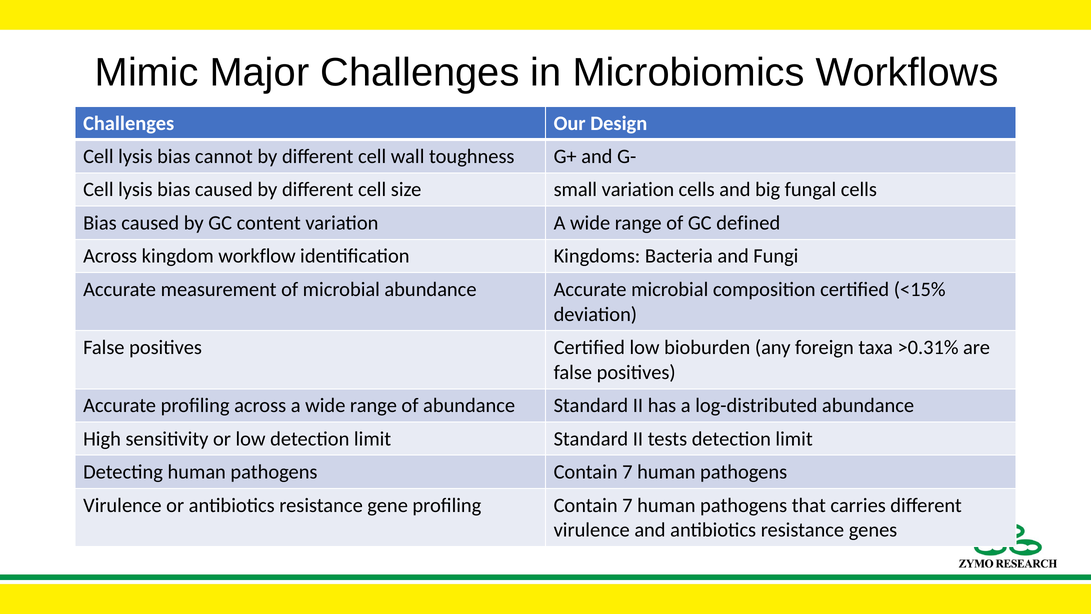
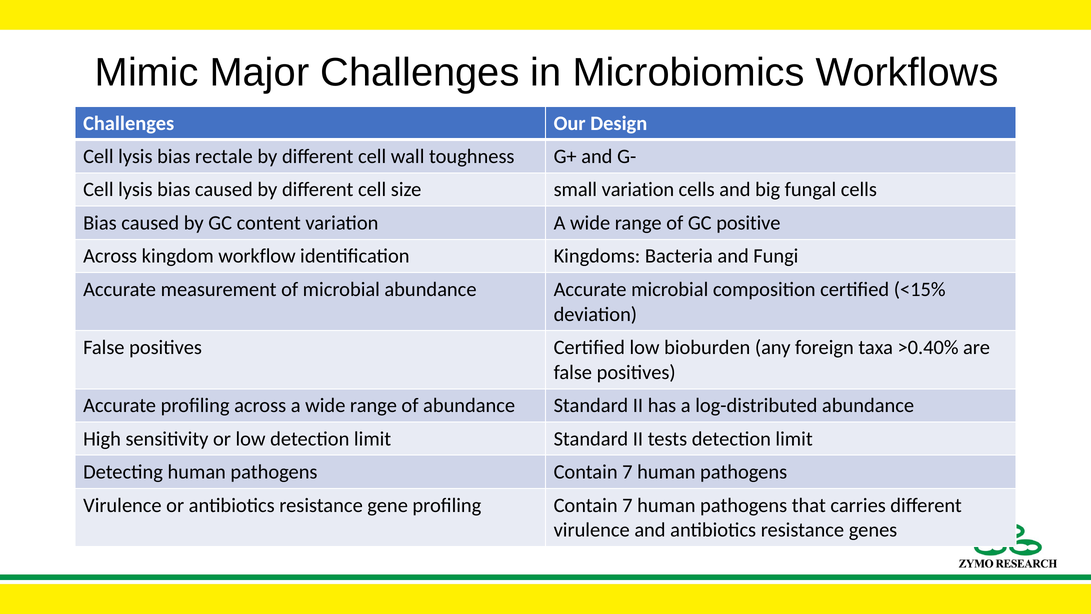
cannot: cannot -> rectale
defined: defined -> positive
>0.31%: >0.31% -> >0.40%
